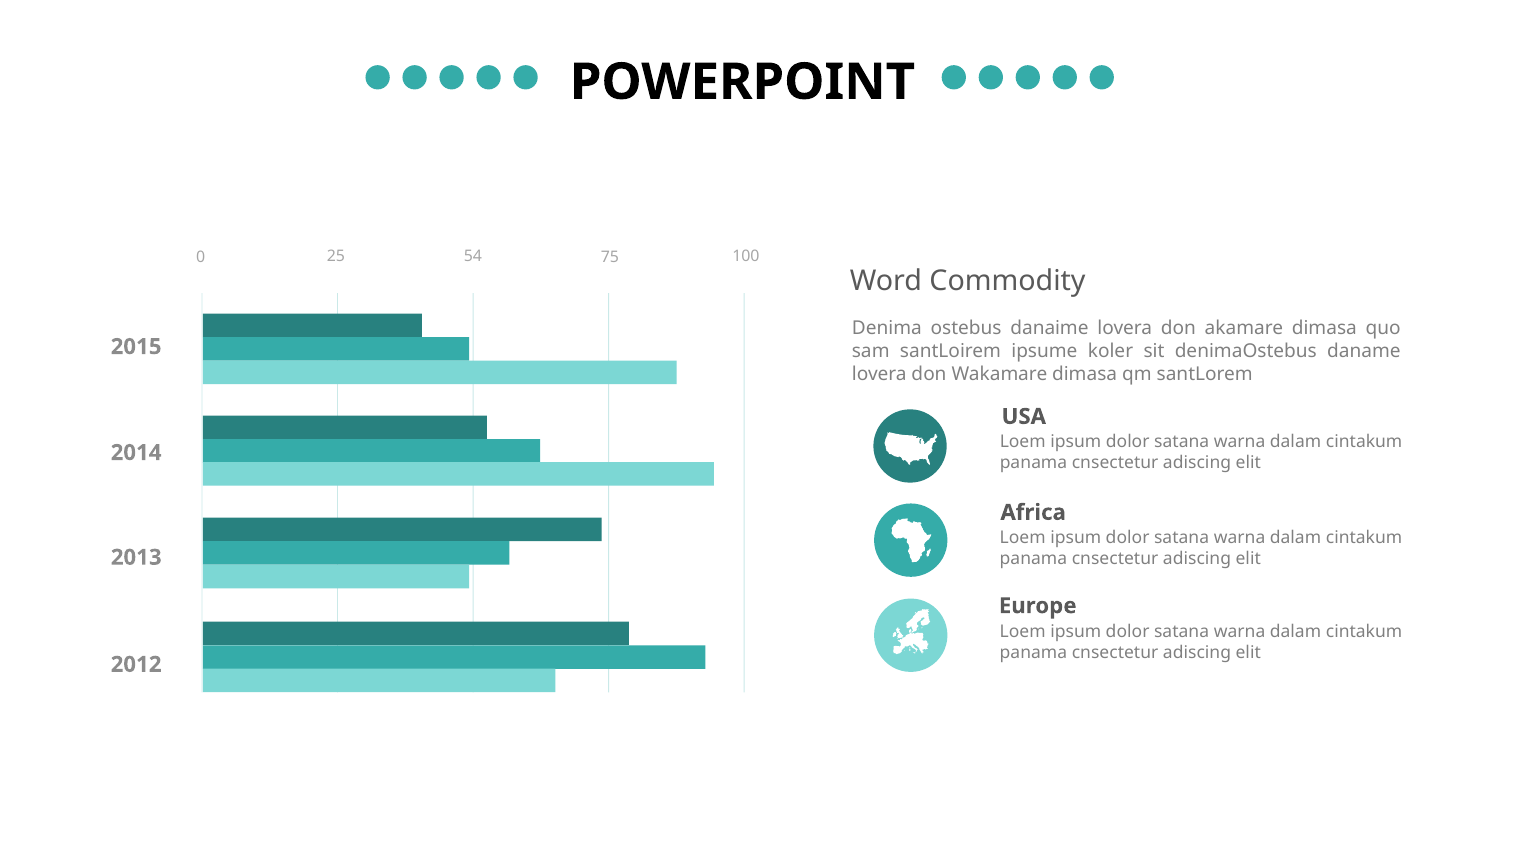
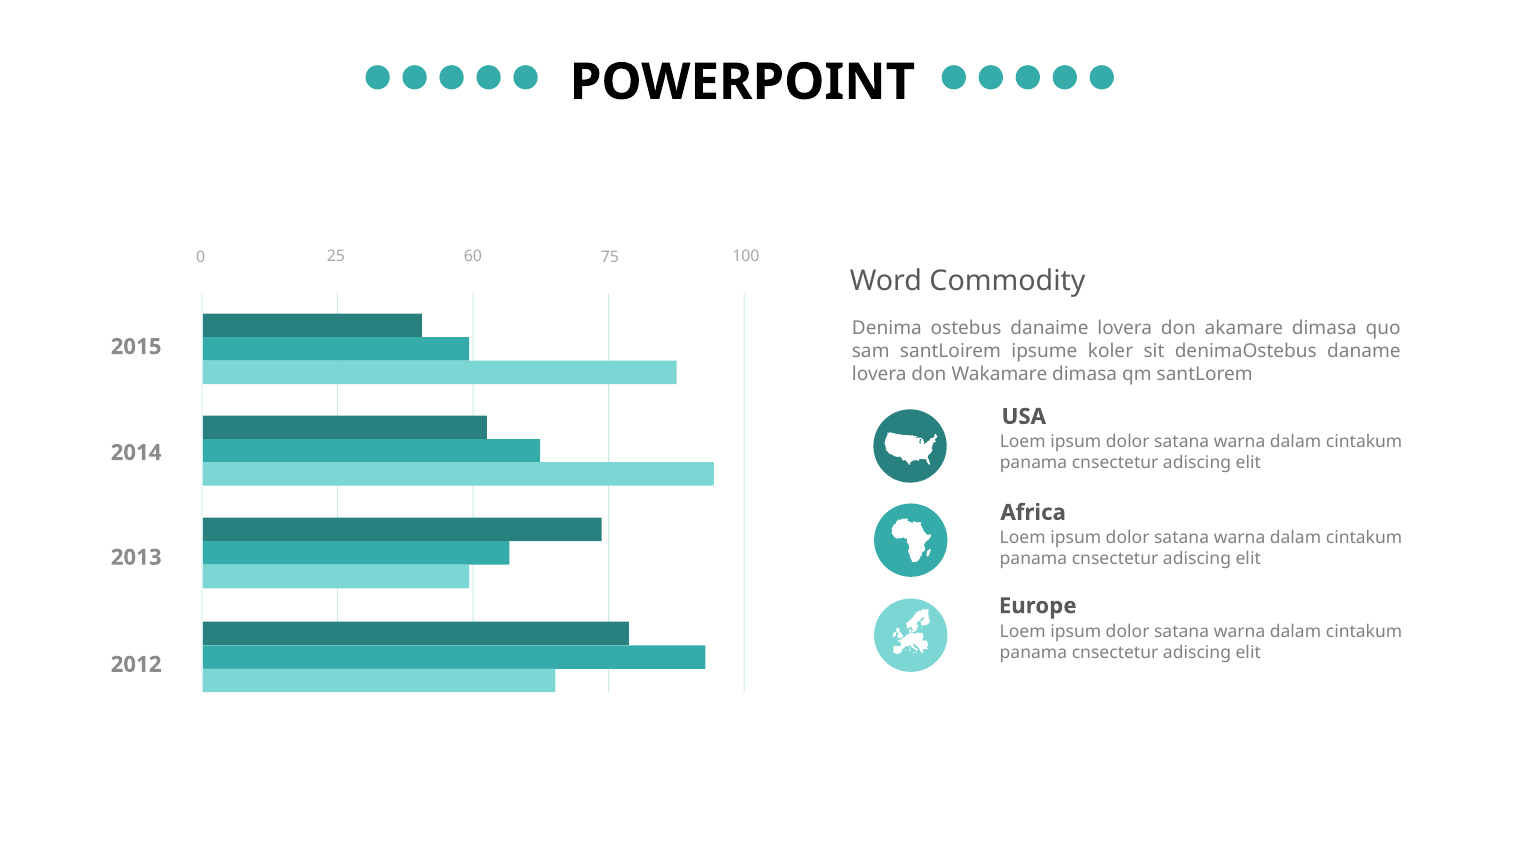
54: 54 -> 60
